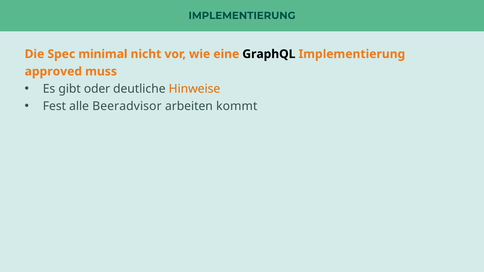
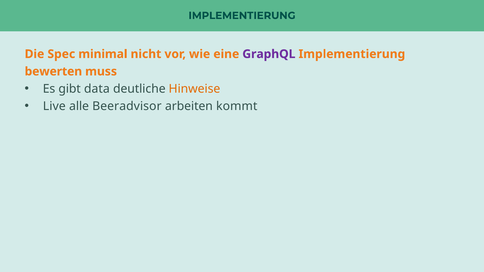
GraphQL colour: black -> purple
approved: approved -> bewerten
oder: oder -> data
Fest: Fest -> Live
